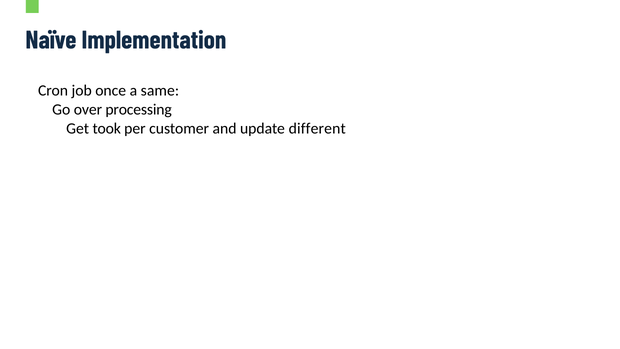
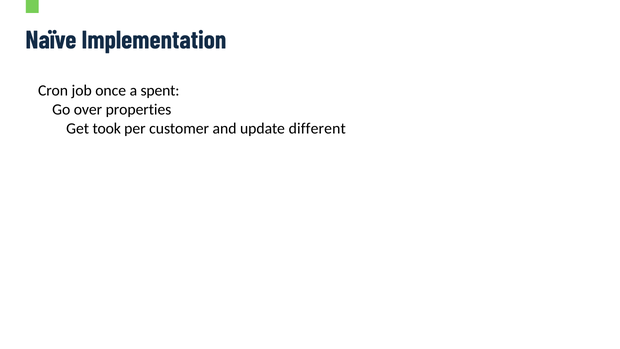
same: same -> spent
processing: processing -> properties
